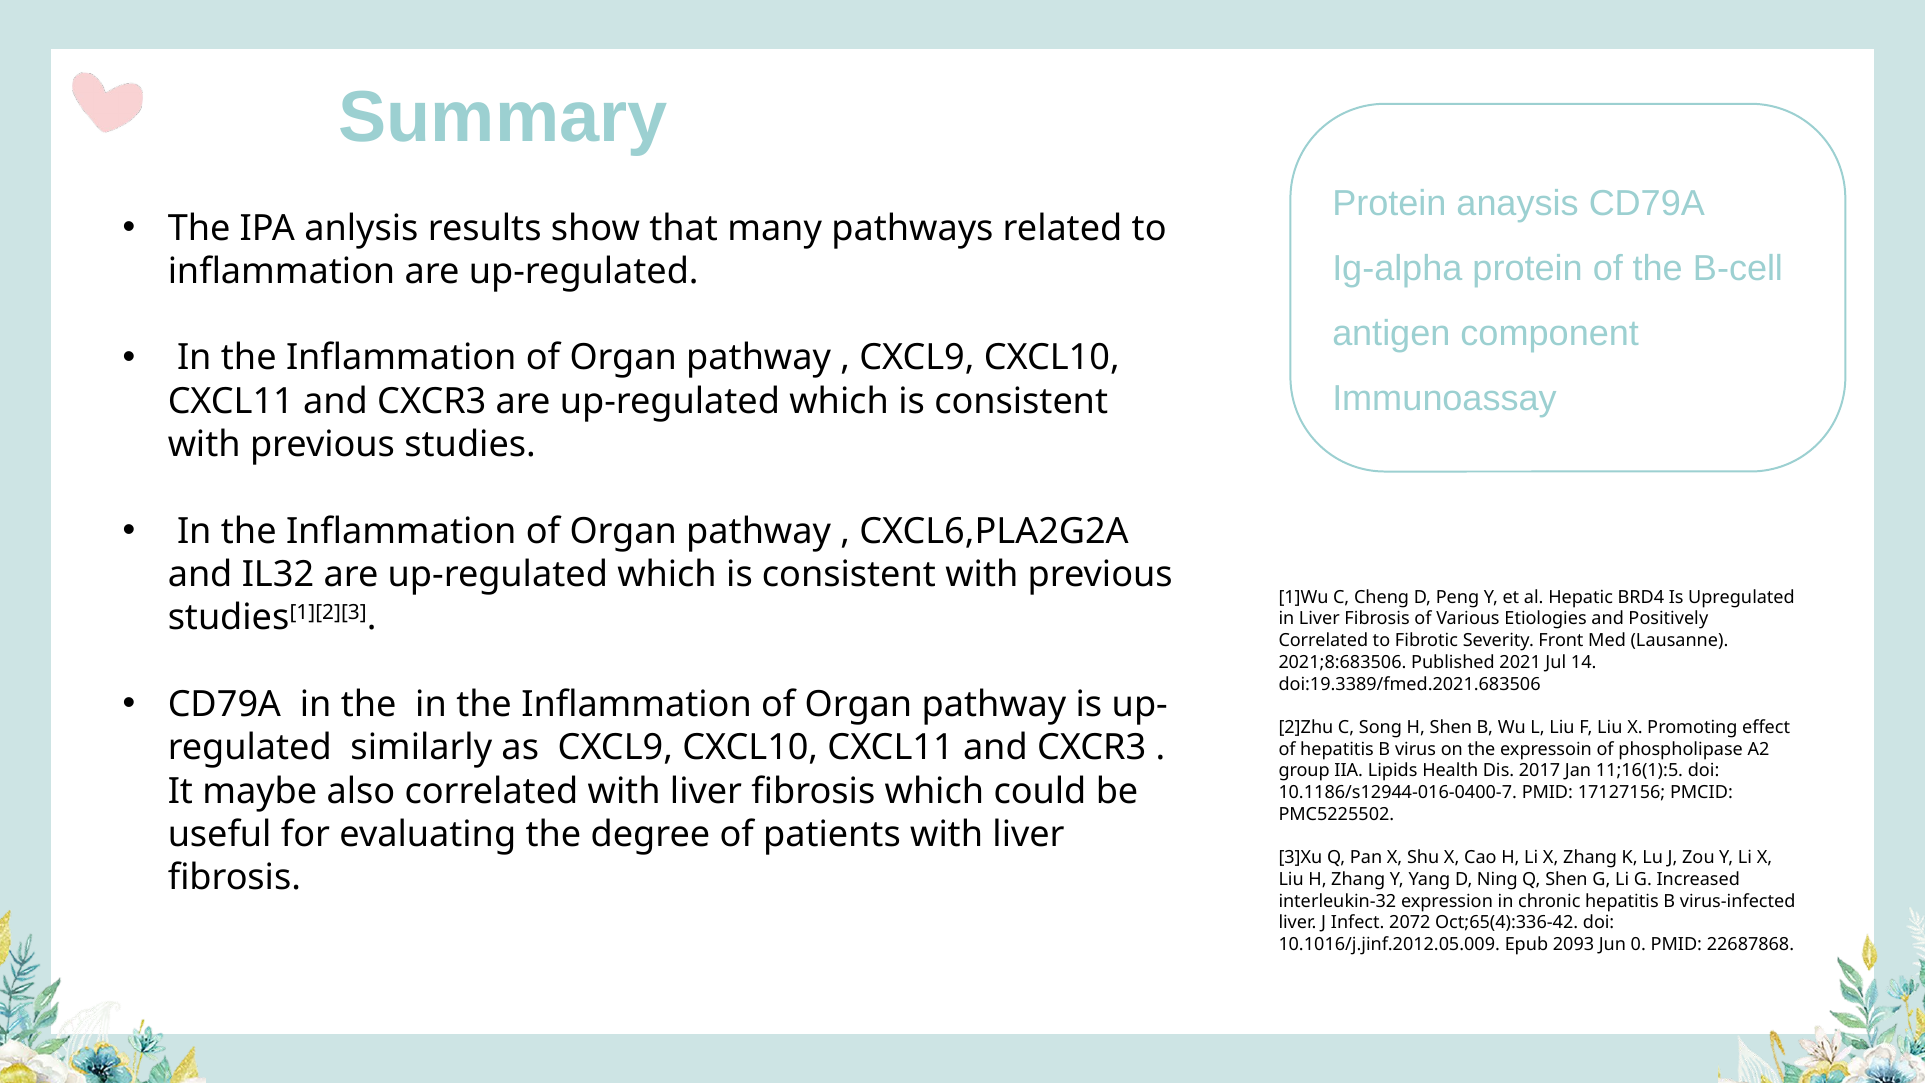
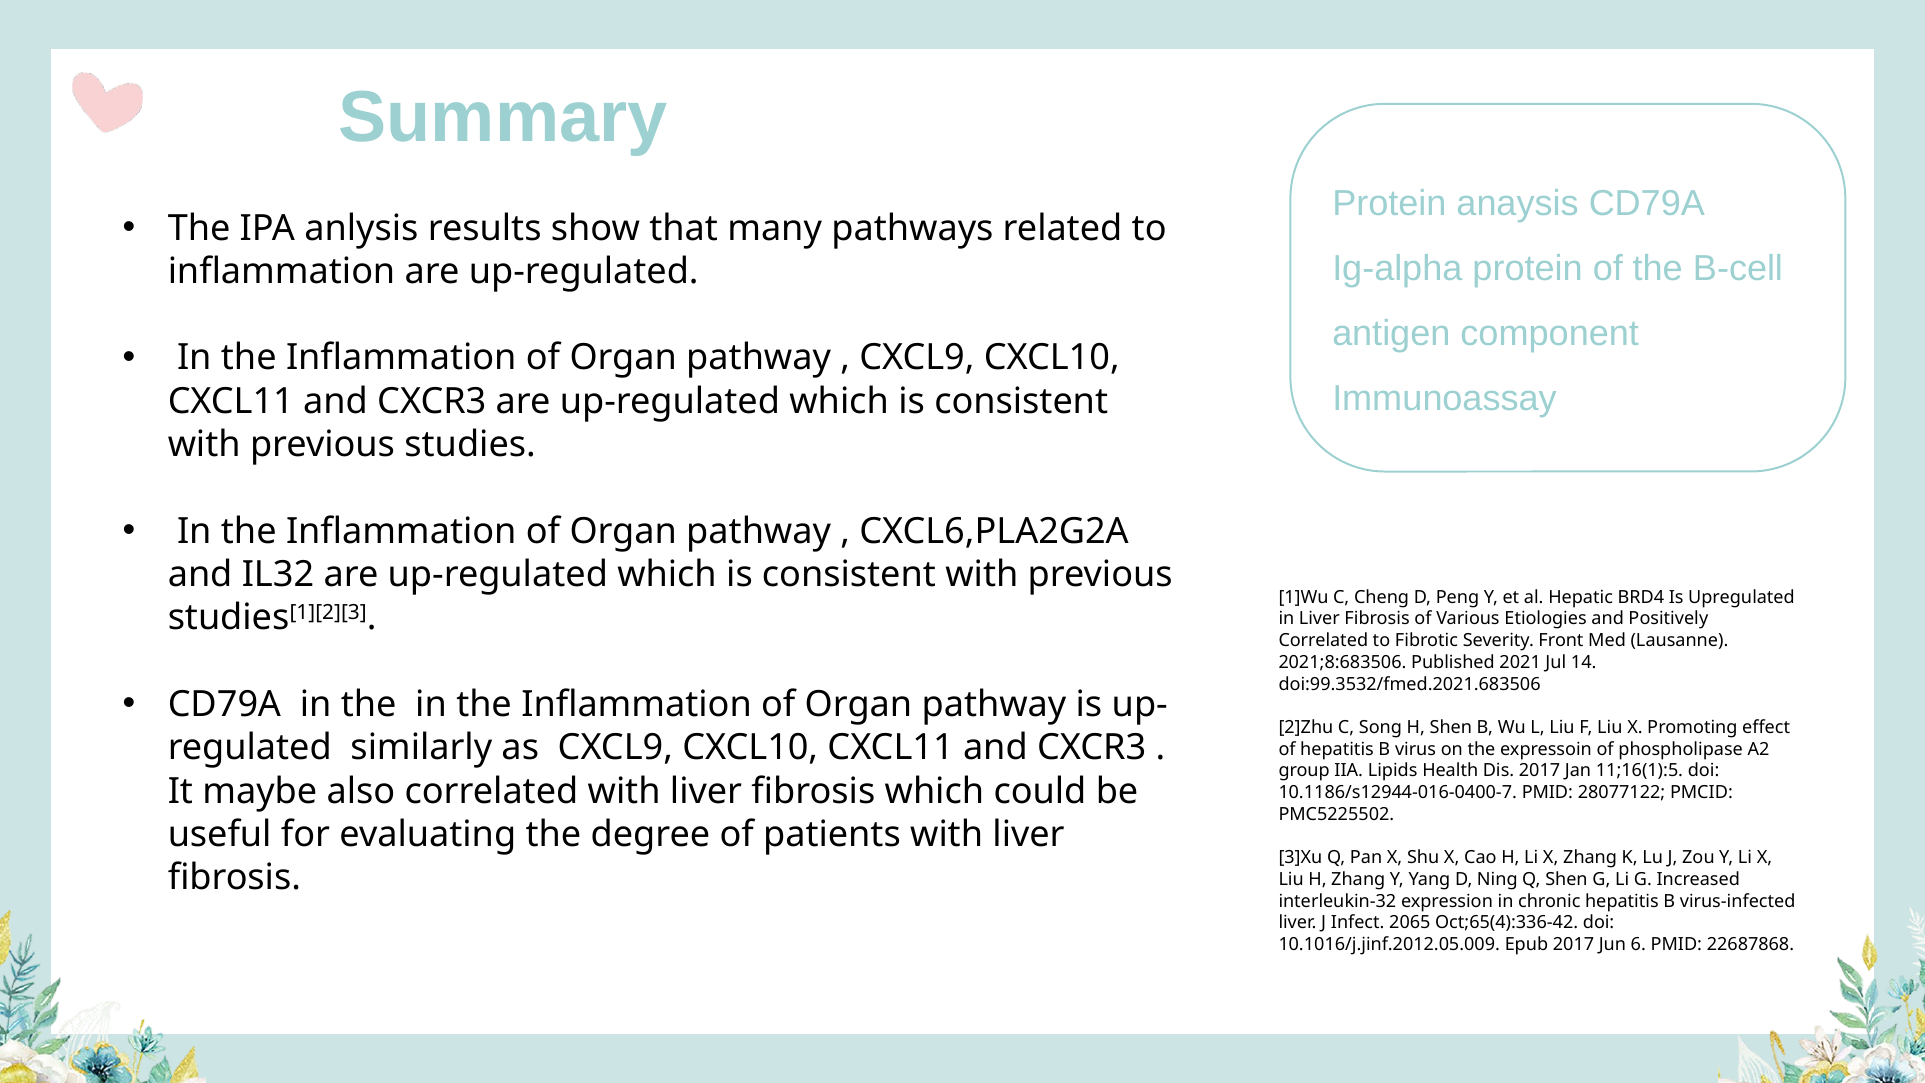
doi:19.3389/fmed.2021.683506: doi:19.3389/fmed.2021.683506 -> doi:99.3532/fmed.2021.683506
17127156: 17127156 -> 28077122
2072: 2072 -> 2065
Epub 2093: 2093 -> 2017
0: 0 -> 6
